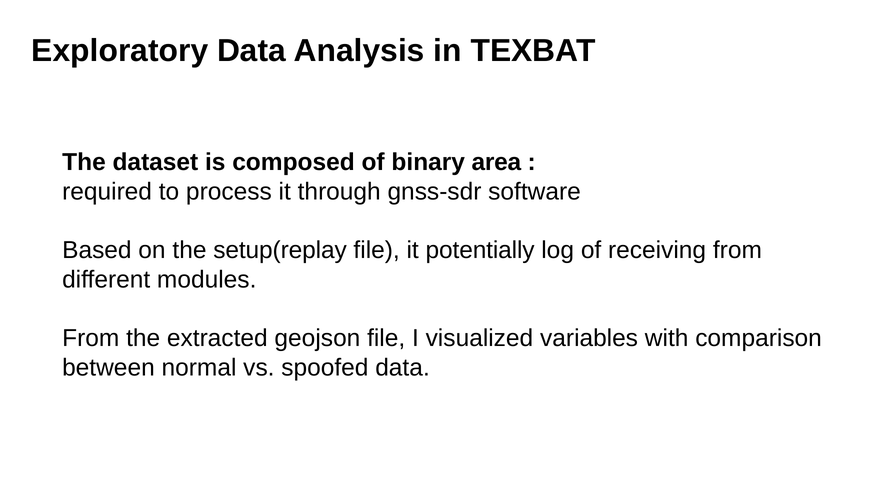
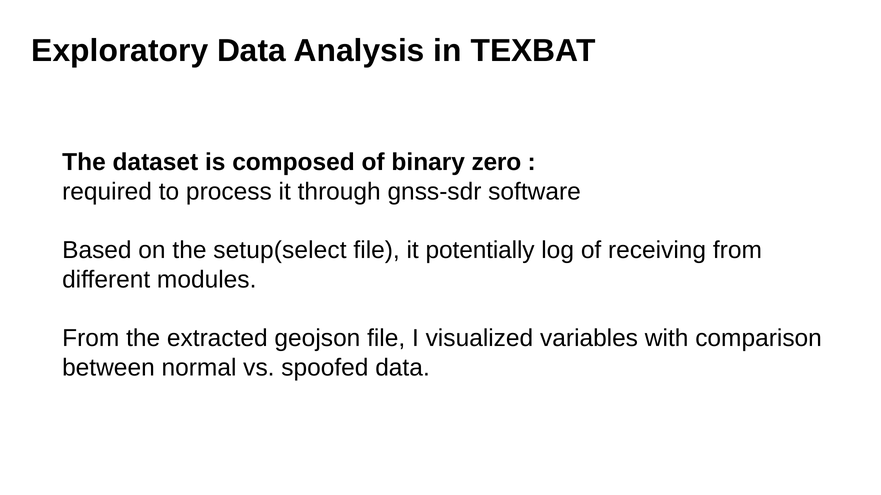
area: area -> zero
setup(replay: setup(replay -> setup(select
